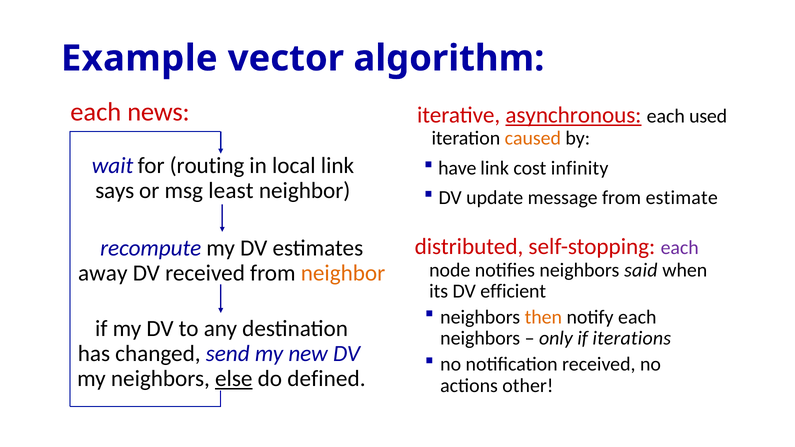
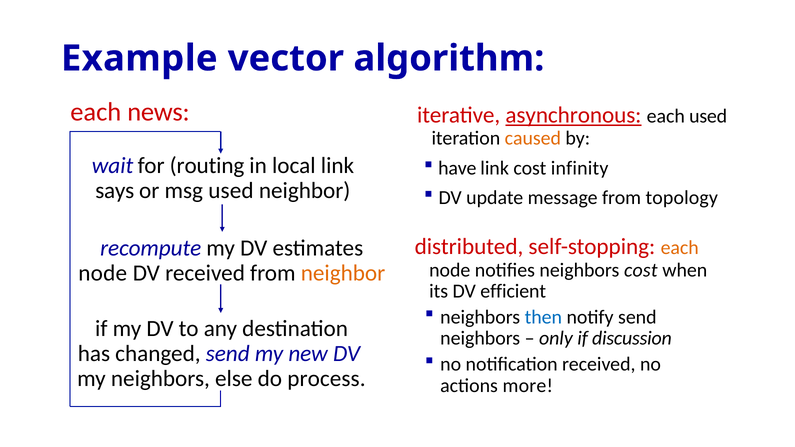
msg least: least -> used
estimate: estimate -> topology
each at (680, 248) colour: purple -> orange
neighbors said: said -> cost
away at (103, 273): away -> node
then colour: orange -> blue
notify each: each -> send
iterations: iterations -> discussion
else underline: present -> none
defined: defined -> process
other: other -> more
